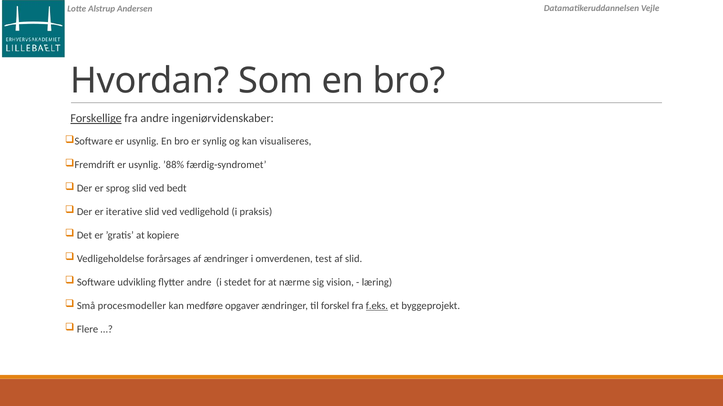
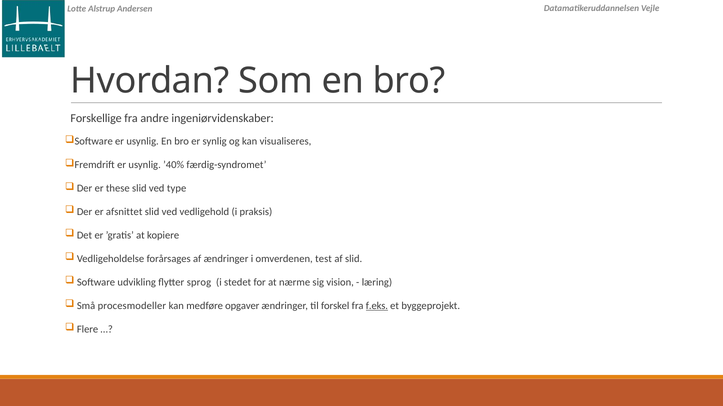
Forskellige underline: present -> none
’88%: ’88% -> ’40%
sprog: sprog -> these
bedt: bedt -> type
iterative: iterative -> afsnittet
flytter andre: andre -> sprog
